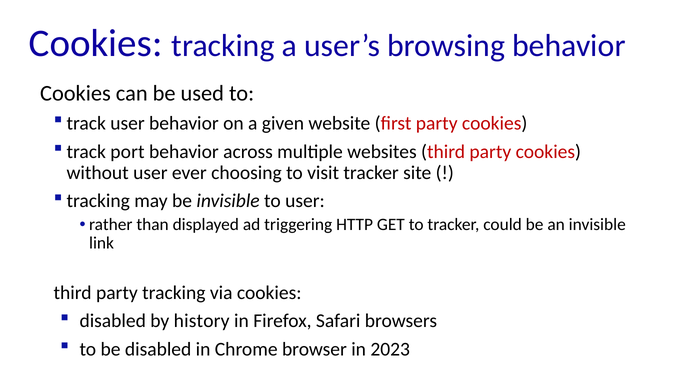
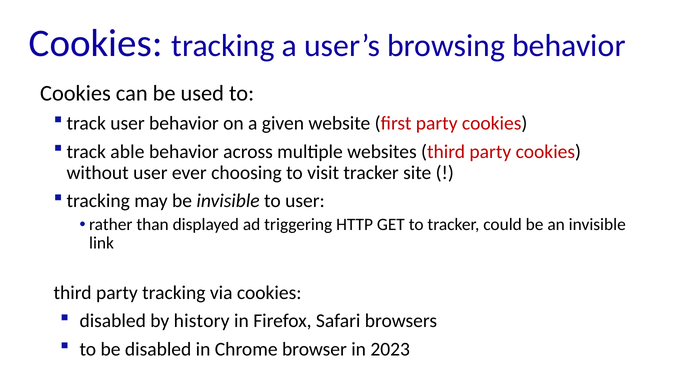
port: port -> able
